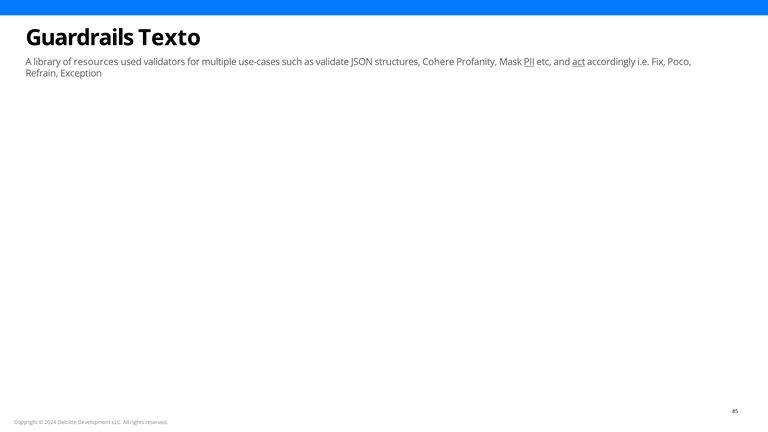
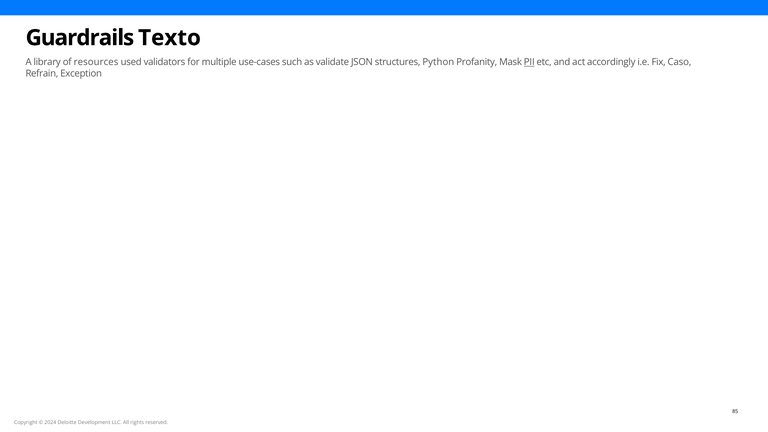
Cohere: Cohere -> Python
act underline: present -> none
Poco: Poco -> Caso
